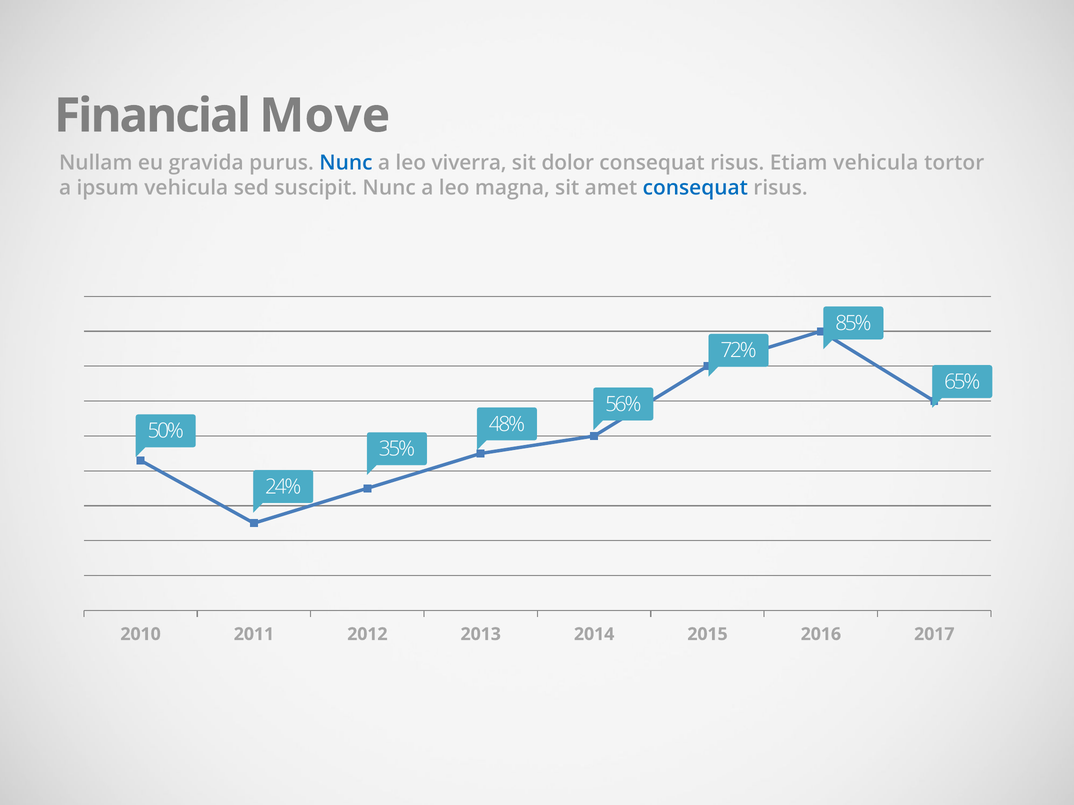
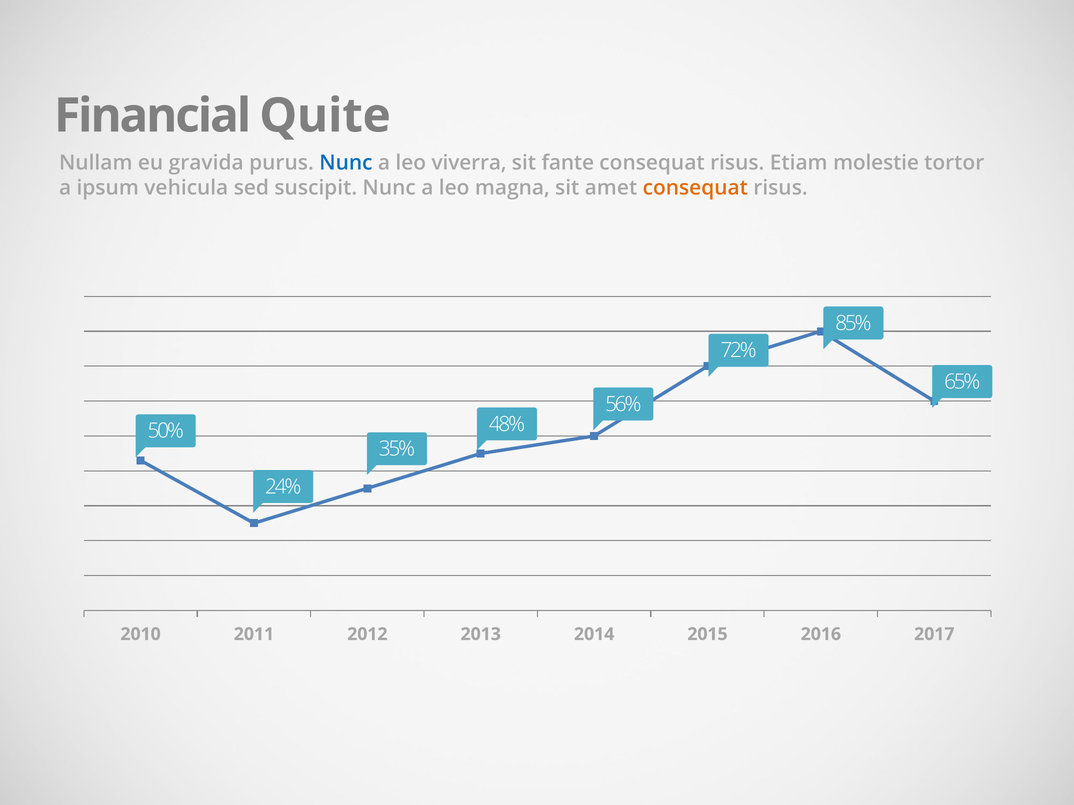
Move: Move -> Quite
dolor: dolor -> fante
Etiam vehicula: vehicula -> molestie
consequat at (695, 188) colour: blue -> orange
